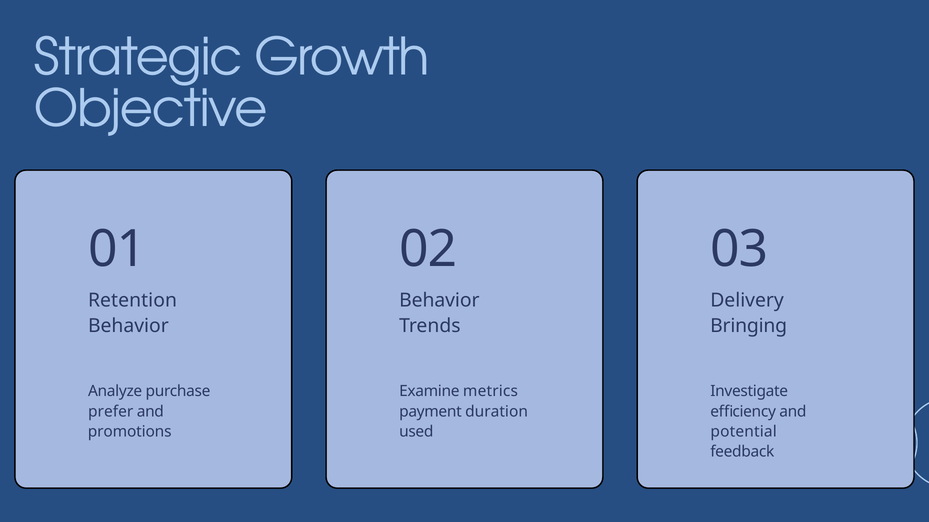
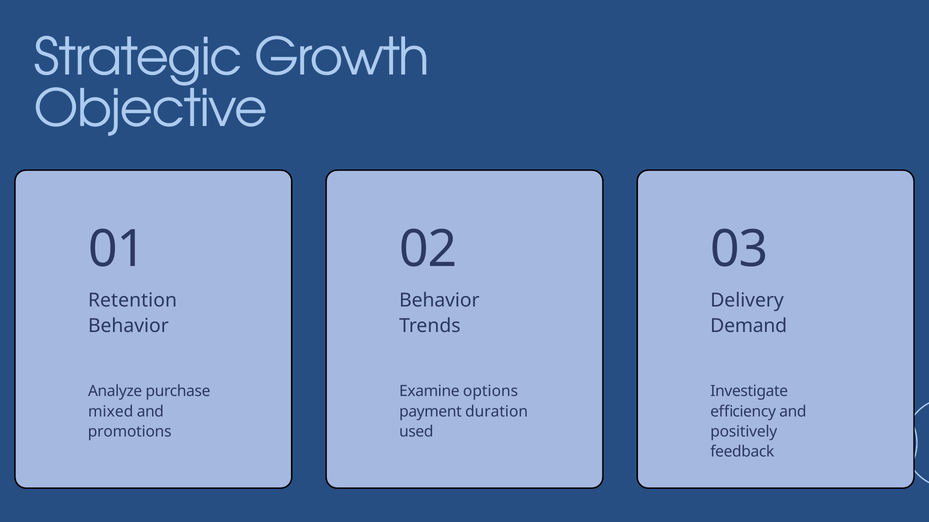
Bringing: Bringing -> Demand
metrics: metrics -> options
prefer: prefer -> mixed
potential: potential -> positively
